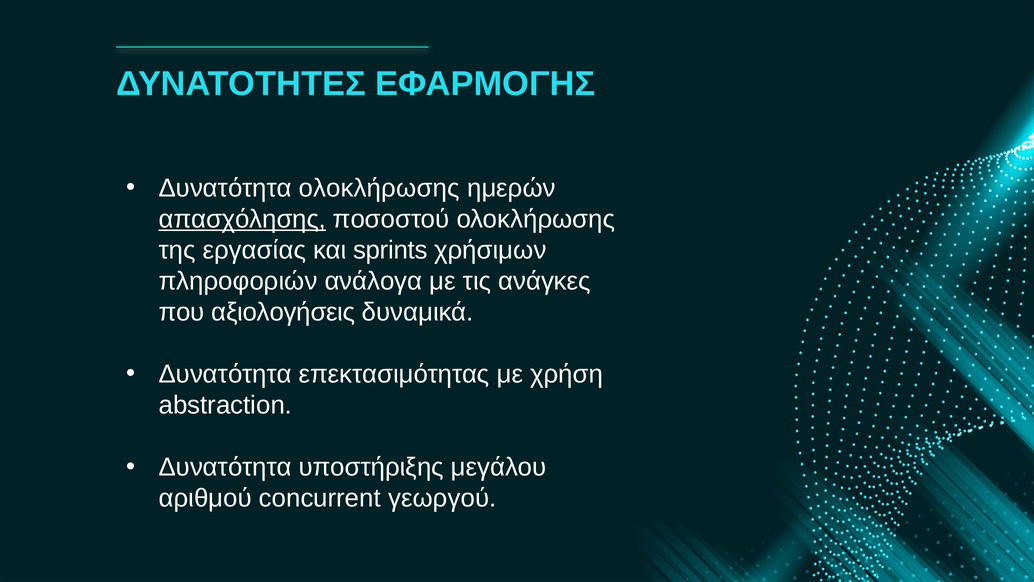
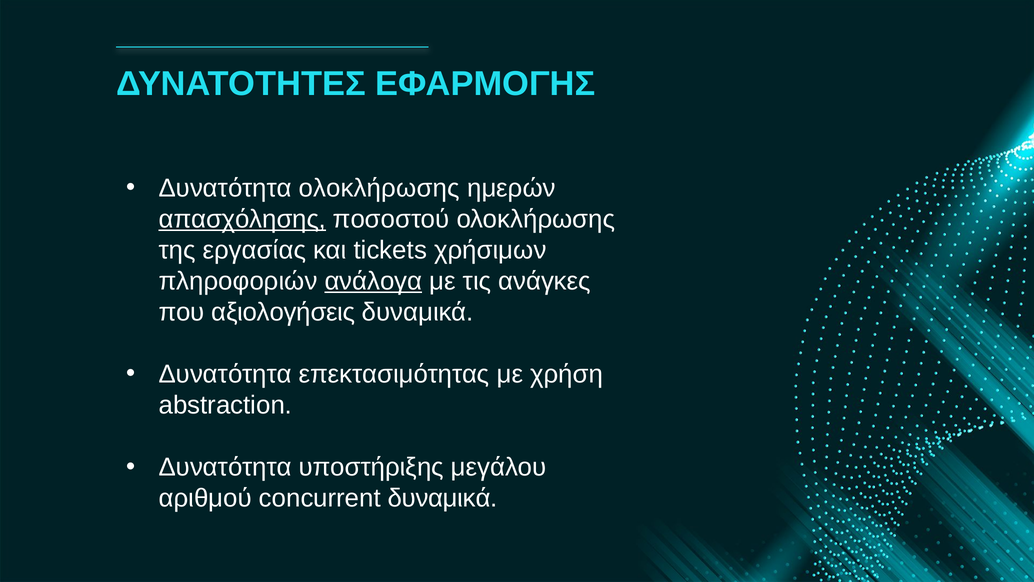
sprints: sprints -> tickets
ανάλογα underline: none -> present
concurrent γεωργού: γεωργού -> δυναμικά
